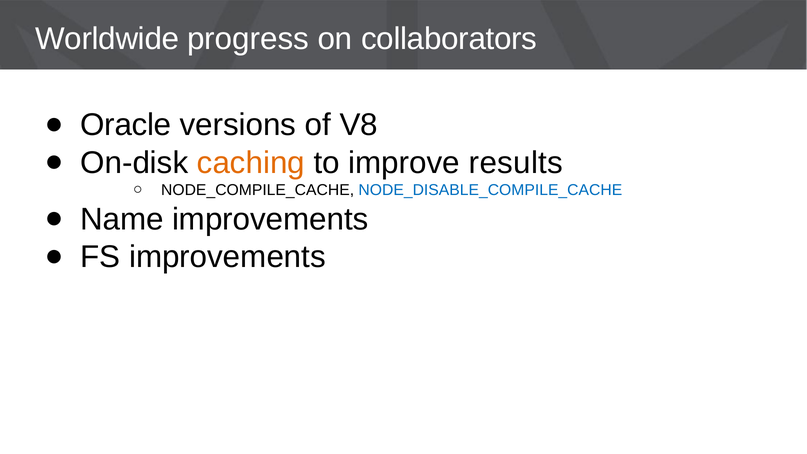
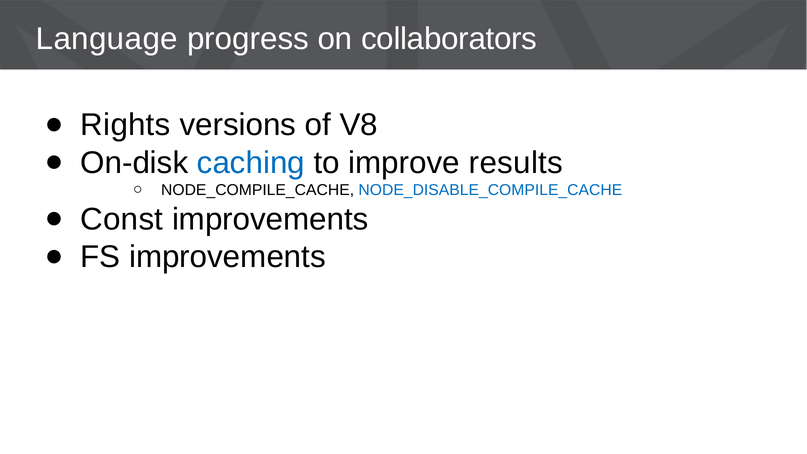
Worldwide: Worldwide -> Language
Oracle: Oracle -> Rights
caching colour: orange -> blue
Name: Name -> Const
